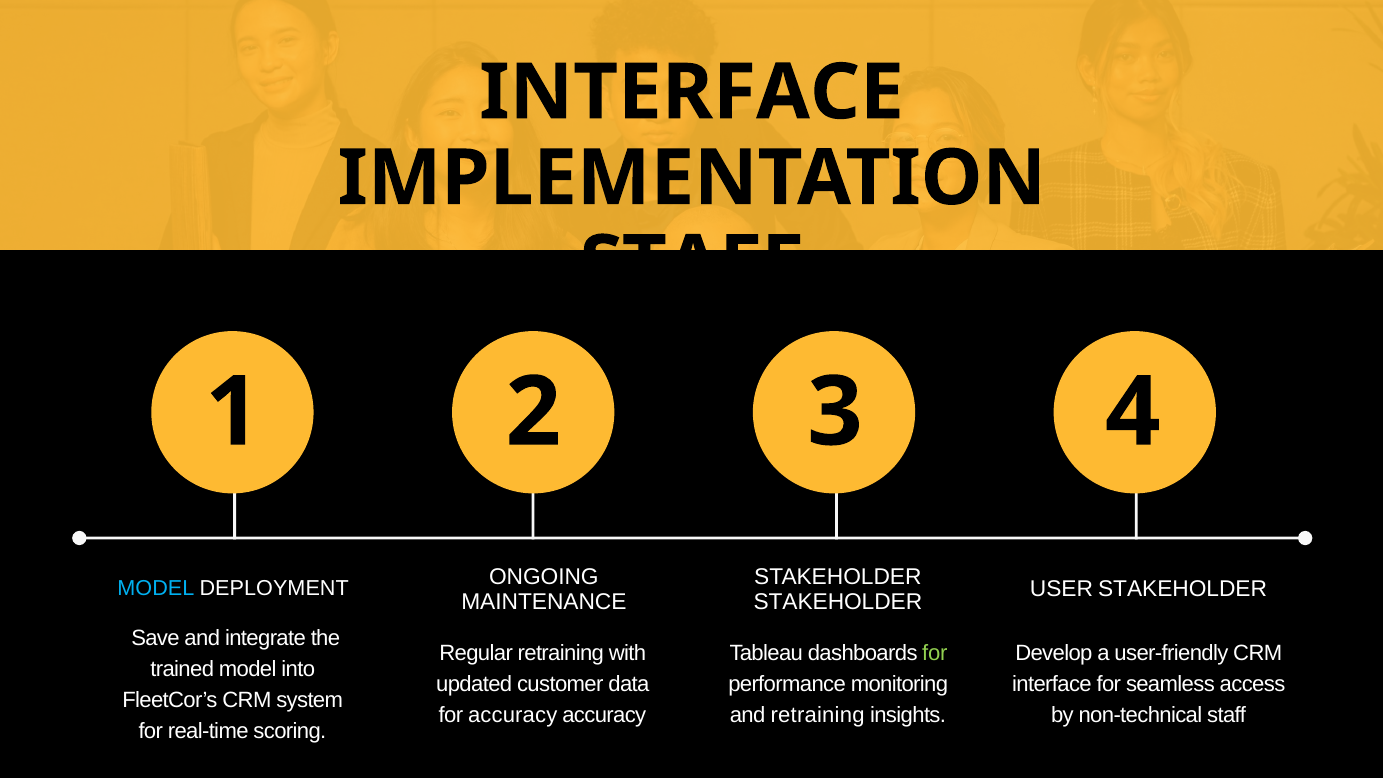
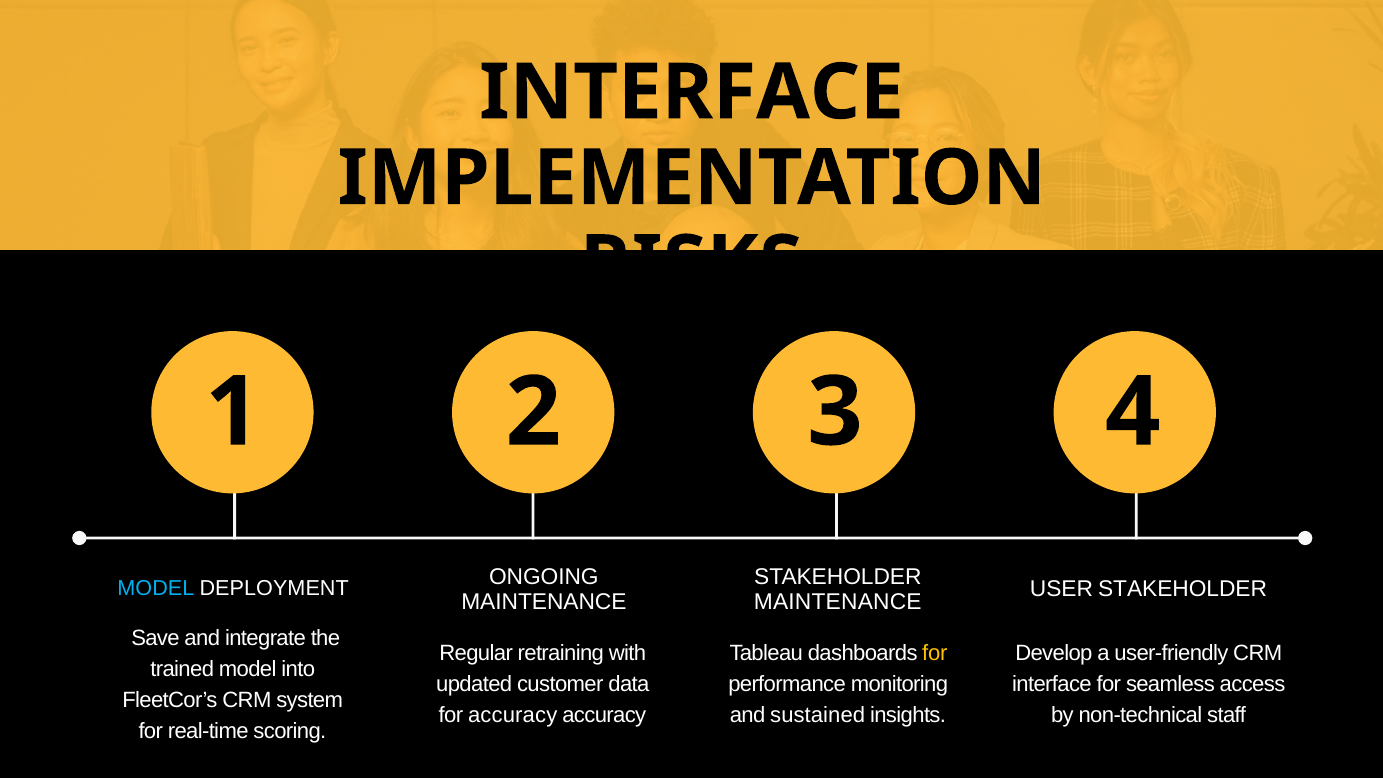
STAFF at (692, 264): STAFF -> RISKS
STAKEHOLDER at (838, 602): STAKEHOLDER -> MAINTENANCE
for at (935, 653) colour: light green -> yellow
and retraining: retraining -> sustained
